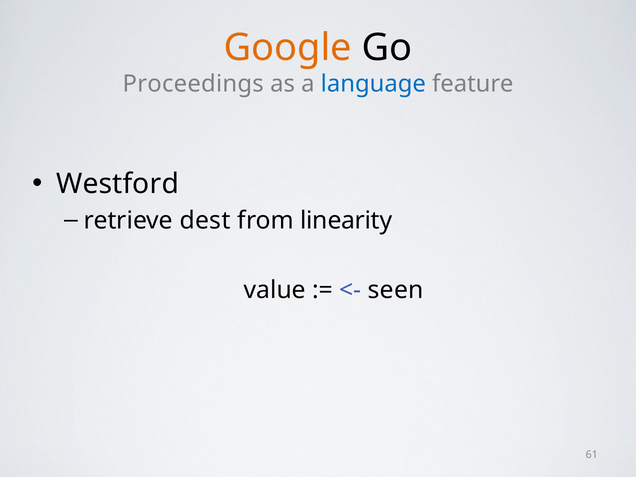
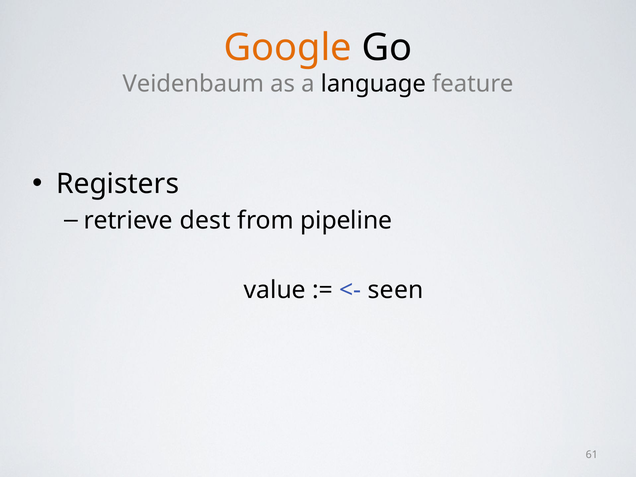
Proceedings: Proceedings -> Veidenbaum
language colour: blue -> black
Westford: Westford -> Registers
linearity: linearity -> pipeline
